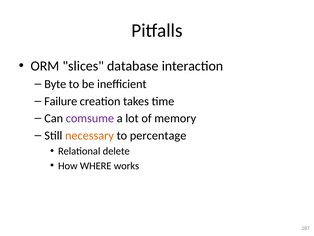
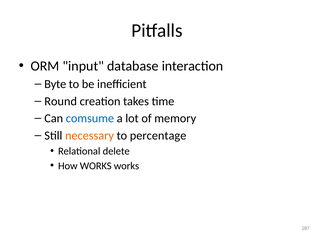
slices: slices -> input
Failure: Failure -> Round
comsume colour: purple -> blue
How WHERE: WHERE -> WORKS
